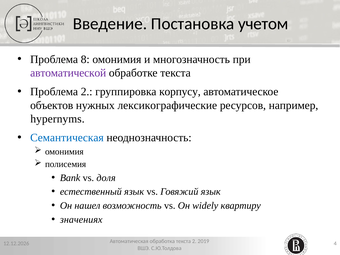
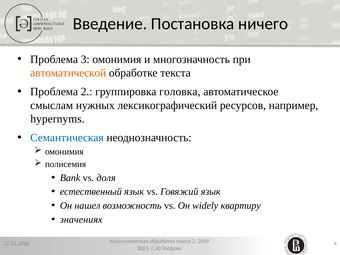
учетом: учетом -> ничего
8: 8 -> 3
автоматической colour: purple -> orange
корпусу: корпусу -> головка
объектов: объектов -> смыслам
лексикографические: лексикографические -> лексикографический
